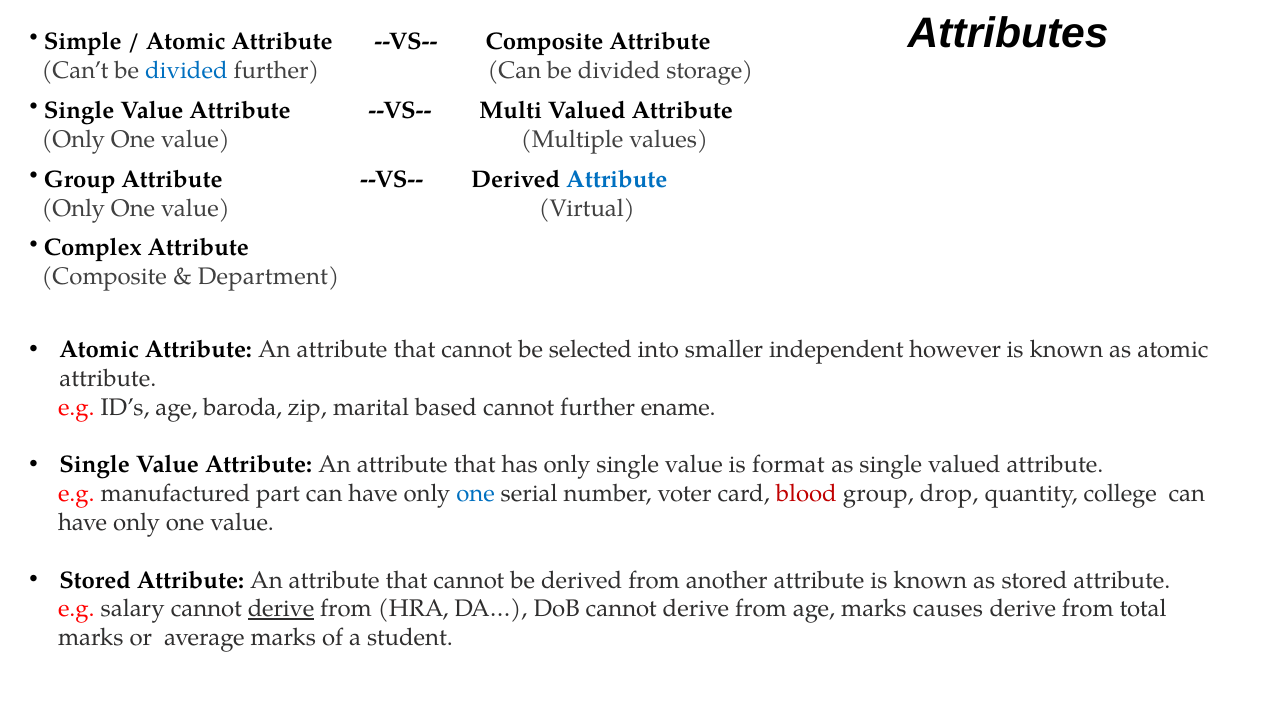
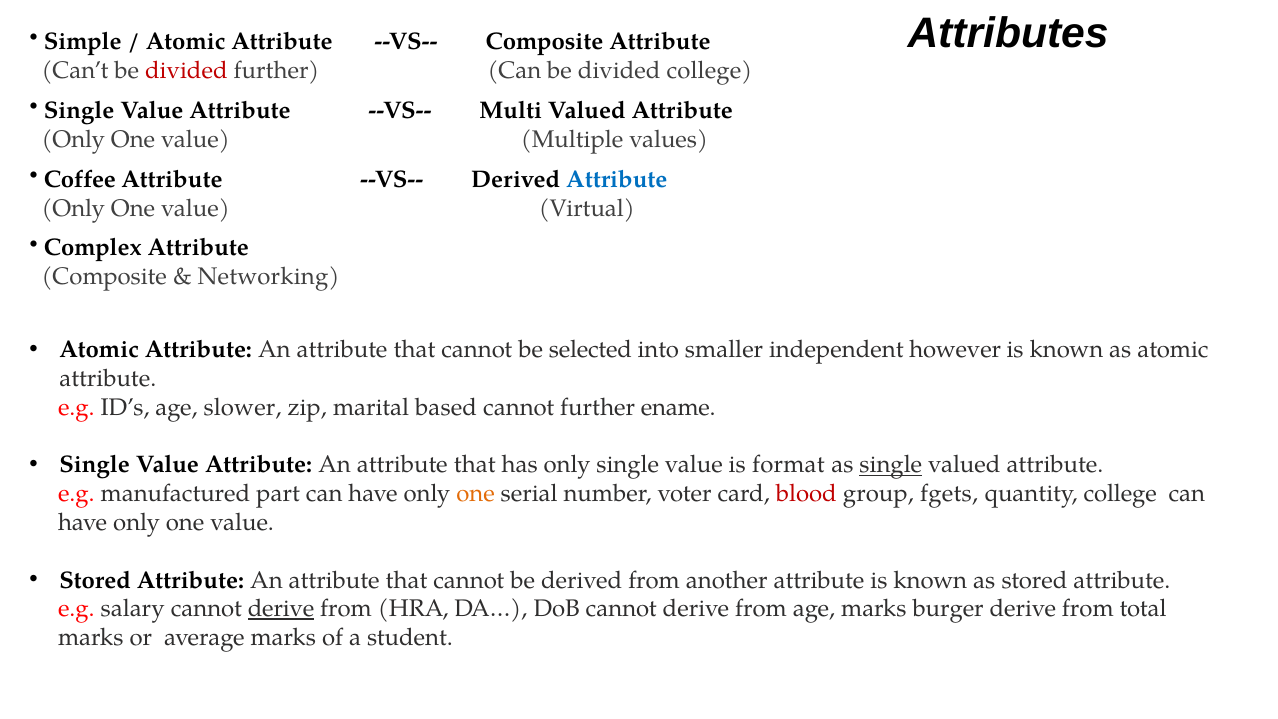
divided at (186, 71) colour: blue -> red
divided storage: storage -> college
Group at (80, 179): Group -> Coffee
Department: Department -> Networking
baroda: baroda -> slower
single at (891, 465) underline: none -> present
one at (476, 494) colour: blue -> orange
drop: drop -> fgets
causes: causes -> burger
